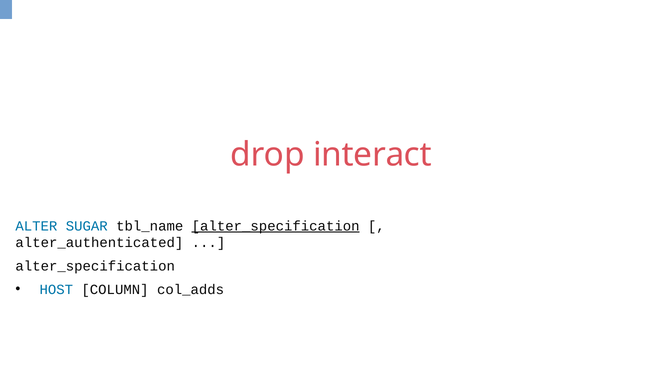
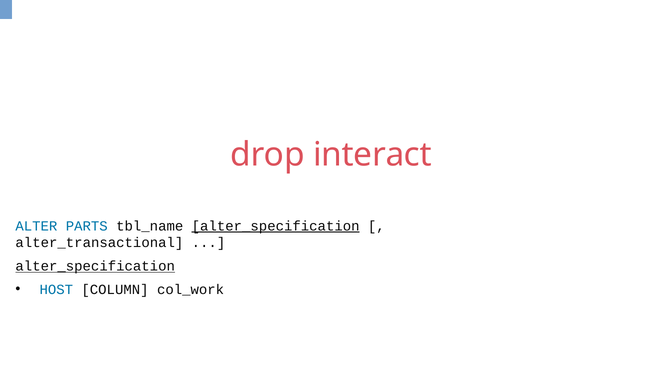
SUGAR: SUGAR -> PARTS
alter_authenticated: alter_authenticated -> alter_transactional
alter_specification at (95, 266) underline: none -> present
col_adds: col_adds -> col_work
